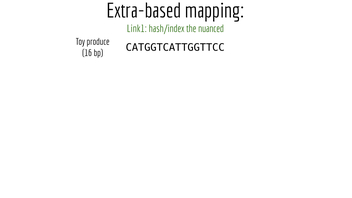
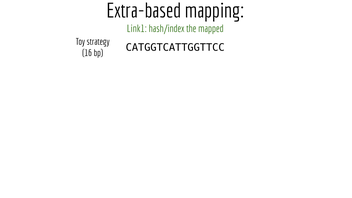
nuanced: nuanced -> mapped
produce: produce -> strategy
